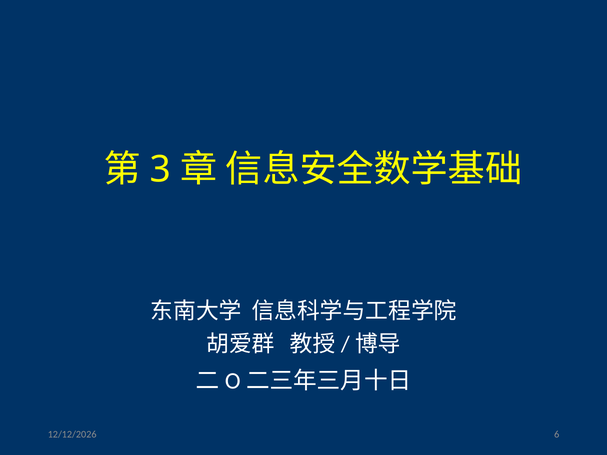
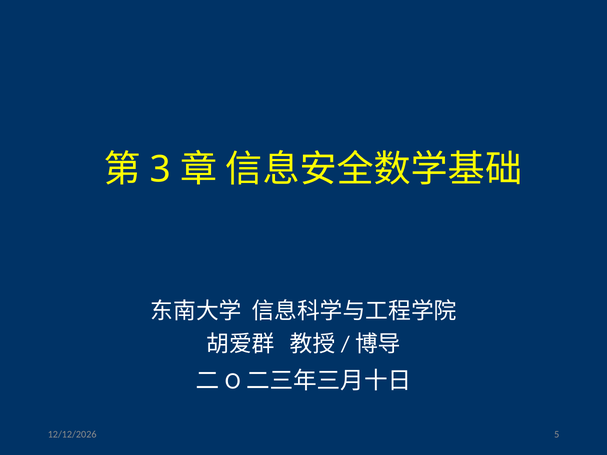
6: 6 -> 5
